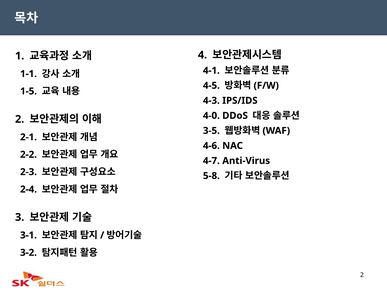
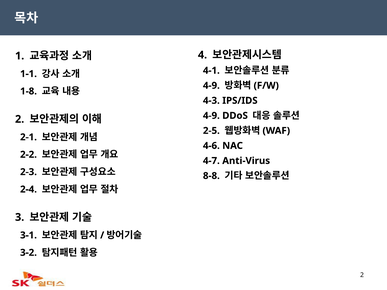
4-5 at (211, 86): 4-5 -> 4-9
1-5: 1-5 -> 1-8
4-0 at (211, 116): 4-0 -> 4-9
3-5: 3-5 -> 2-5
5-8: 5-8 -> 8-8
